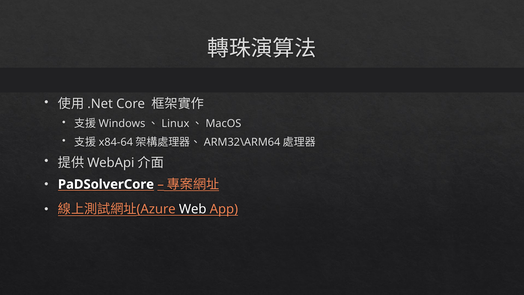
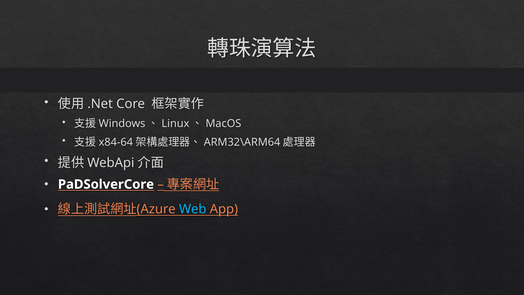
Web colour: white -> light blue
